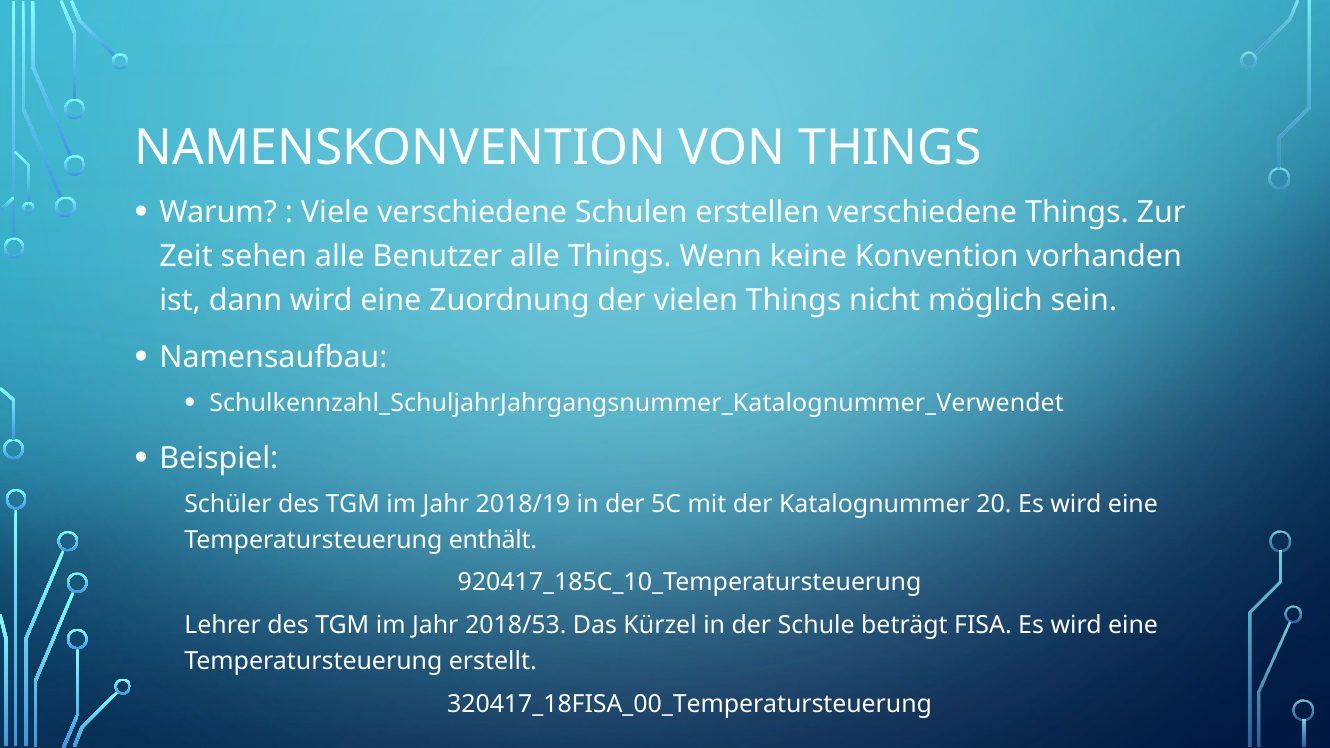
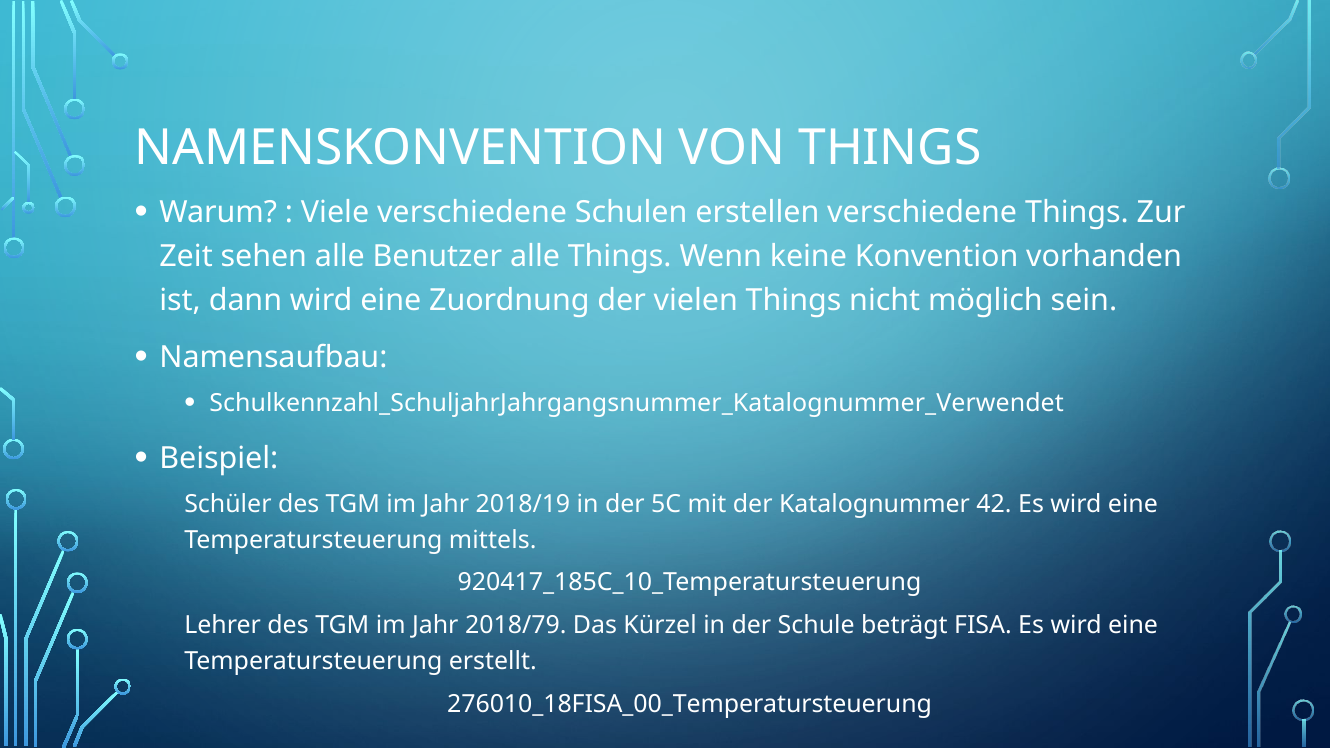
20: 20 -> 42
enthält: enthält -> mittels
2018/53: 2018/53 -> 2018/79
320417_18FISA_00_Temperatursteuerung: 320417_18FISA_00_Temperatursteuerung -> 276010_18FISA_00_Temperatursteuerung
